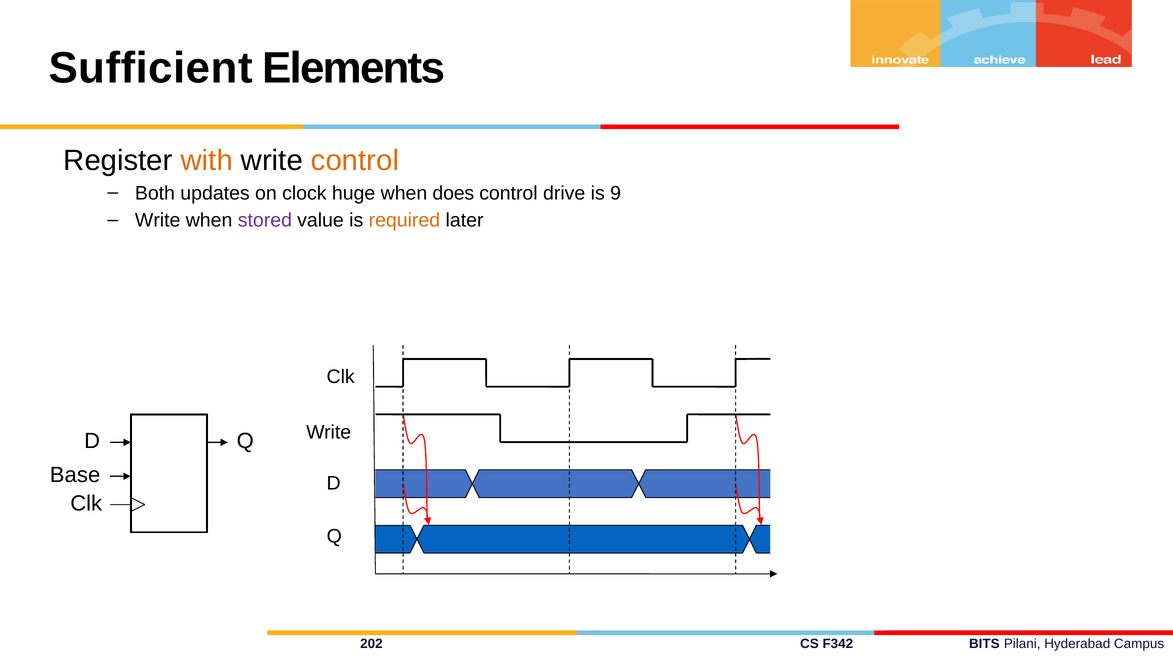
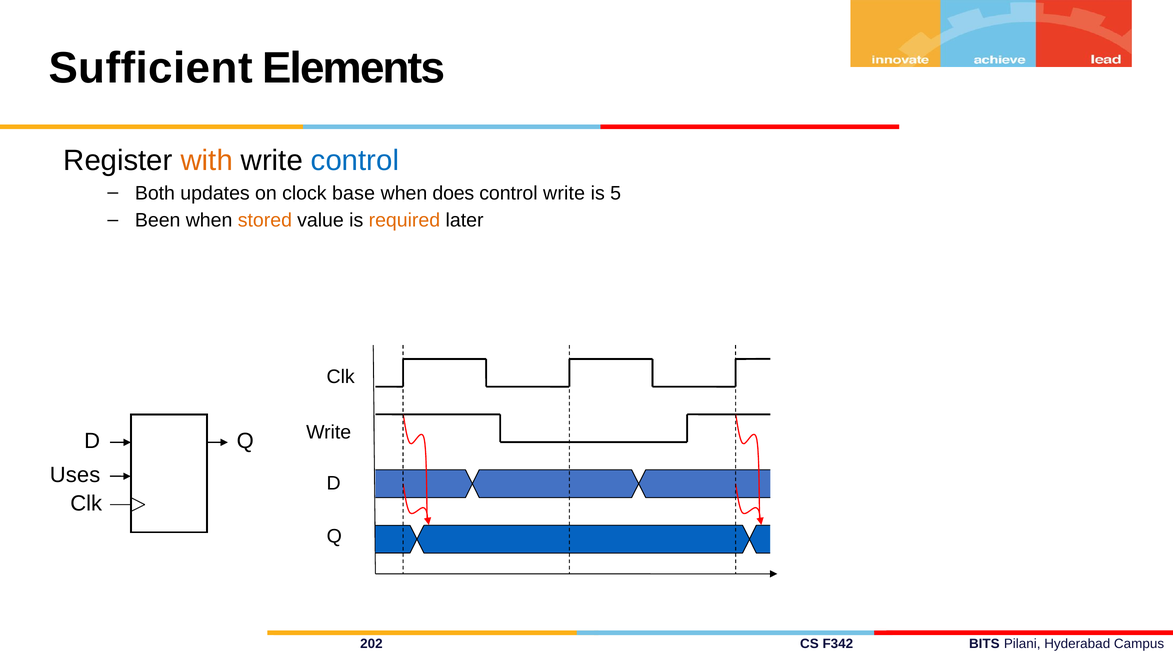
control at (355, 161) colour: orange -> blue
huge: huge -> base
control drive: drive -> write
9: 9 -> 5
Write at (158, 220): Write -> Been
stored colour: purple -> orange
Base: Base -> Uses
